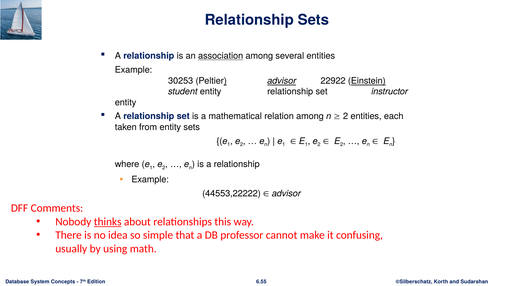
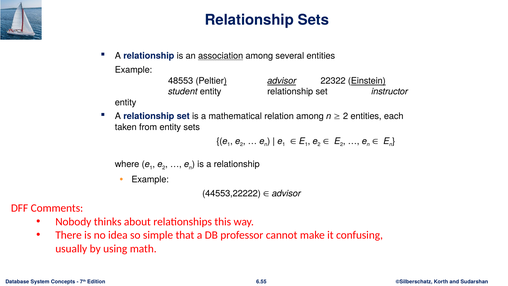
30253: 30253 -> 48553
22922: 22922 -> 22322
thinks underline: present -> none
